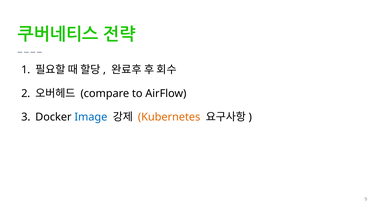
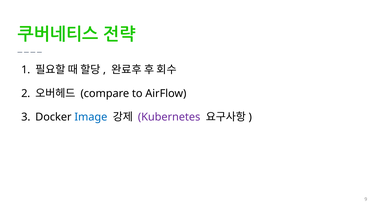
Kubernetes colour: orange -> purple
